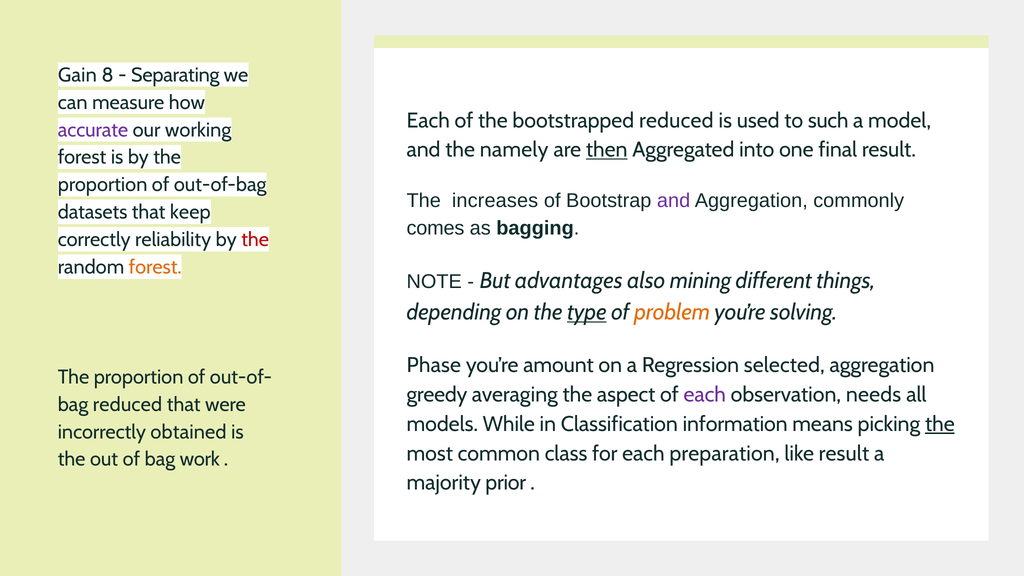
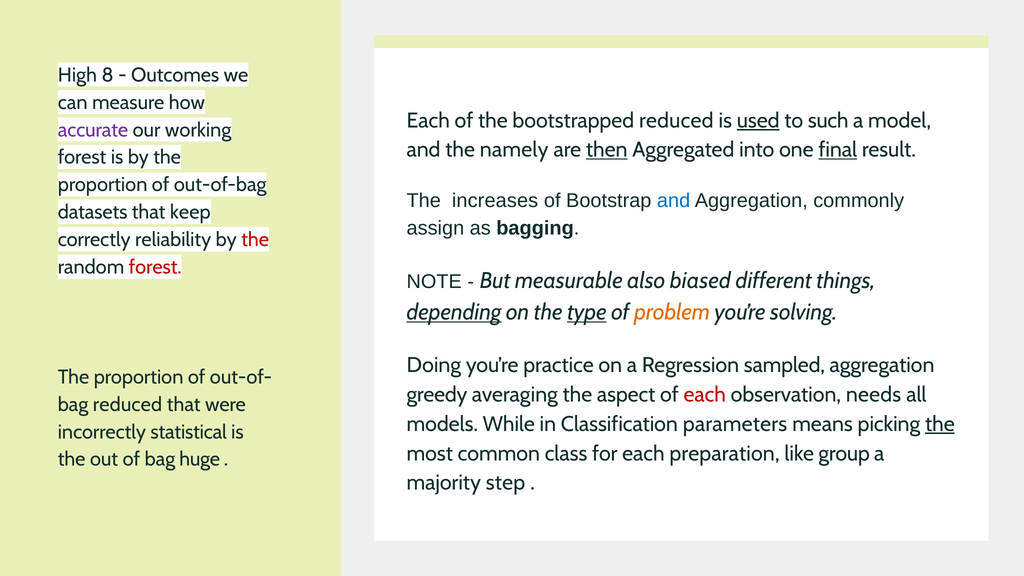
Gain: Gain -> High
Separating: Separating -> Outcomes
used underline: none -> present
final underline: none -> present
and at (674, 201) colour: purple -> blue
comes: comes -> assign
forest at (155, 267) colour: orange -> red
advantages: advantages -> measurable
mining: mining -> biased
depending underline: none -> present
Phase: Phase -> Doing
amount: amount -> practice
selected: selected -> sampled
each at (705, 395) colour: purple -> red
information: information -> parameters
obtained: obtained -> statistical
like result: result -> group
work: work -> huge
prior: prior -> step
